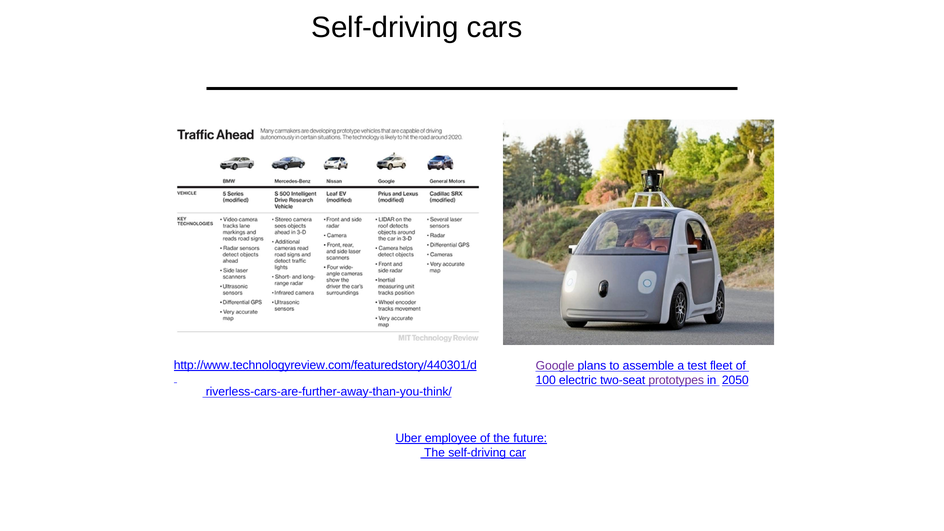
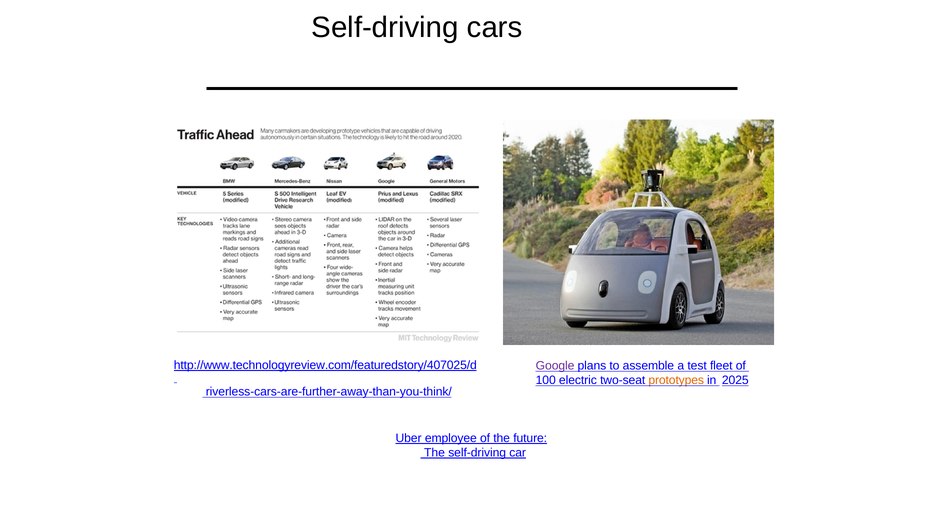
http://www.technologyreview.com/featuredstory/440301/d: http://www.technologyreview.com/featuredstory/440301/d -> http://www.technologyreview.com/featuredstory/407025/d
prototypes colour: purple -> orange
2050: 2050 -> 2025
